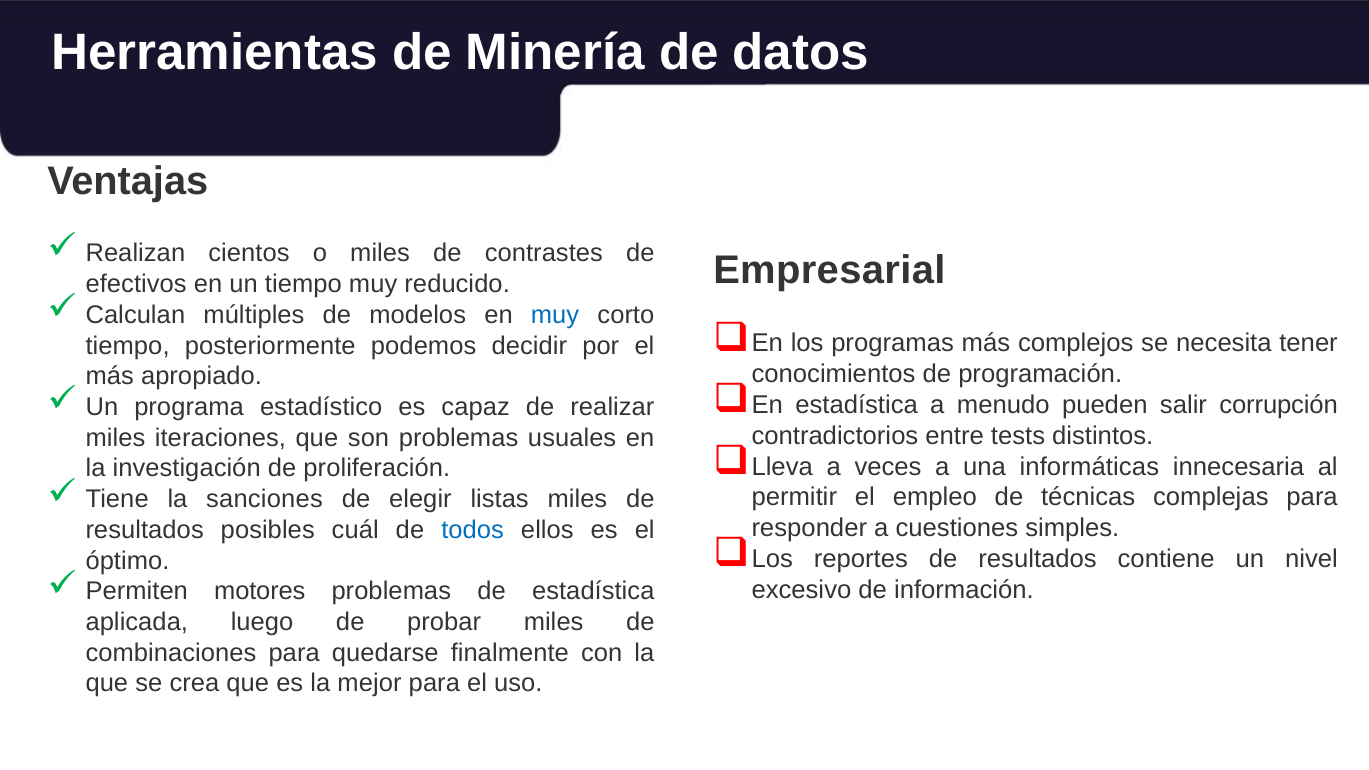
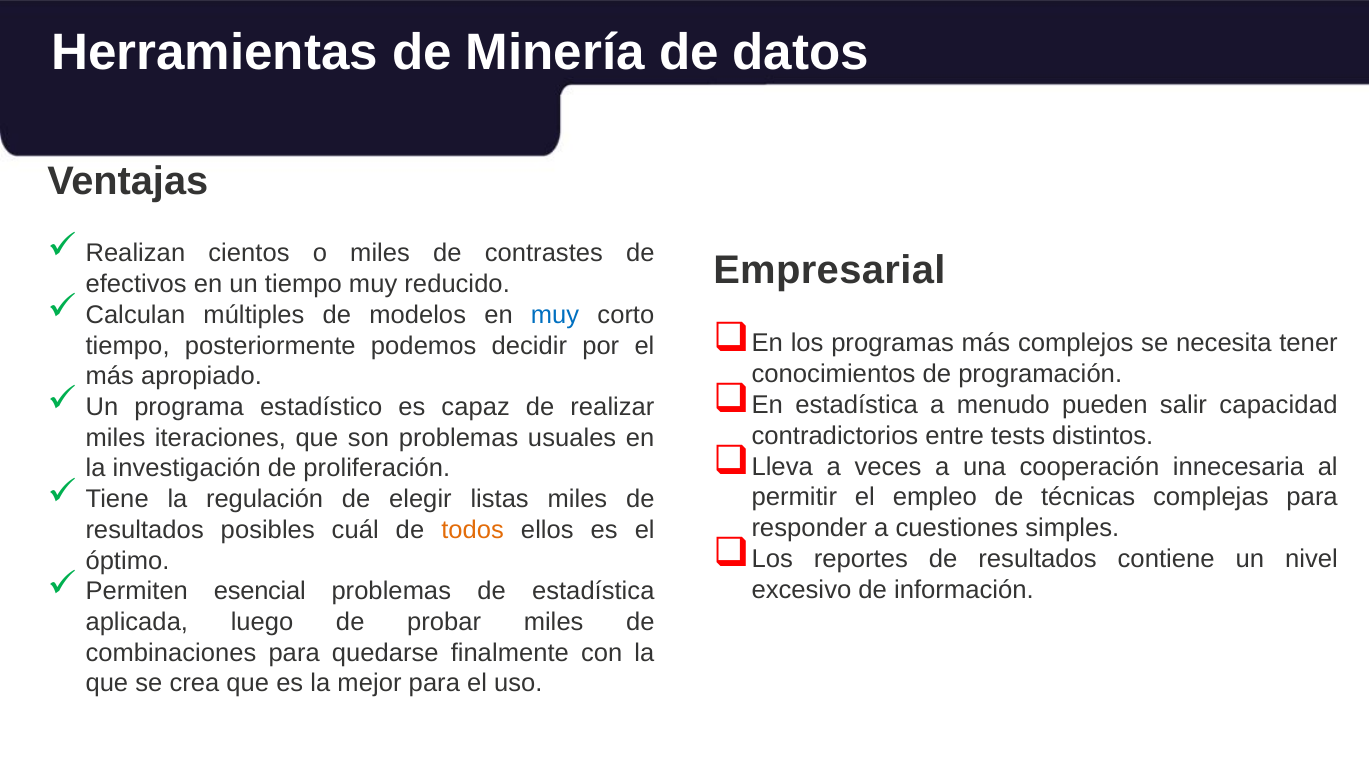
corrupción: corrupción -> capacidad
informáticas: informáticas -> cooperación
sanciones: sanciones -> regulación
todos colour: blue -> orange
motores: motores -> esencial
